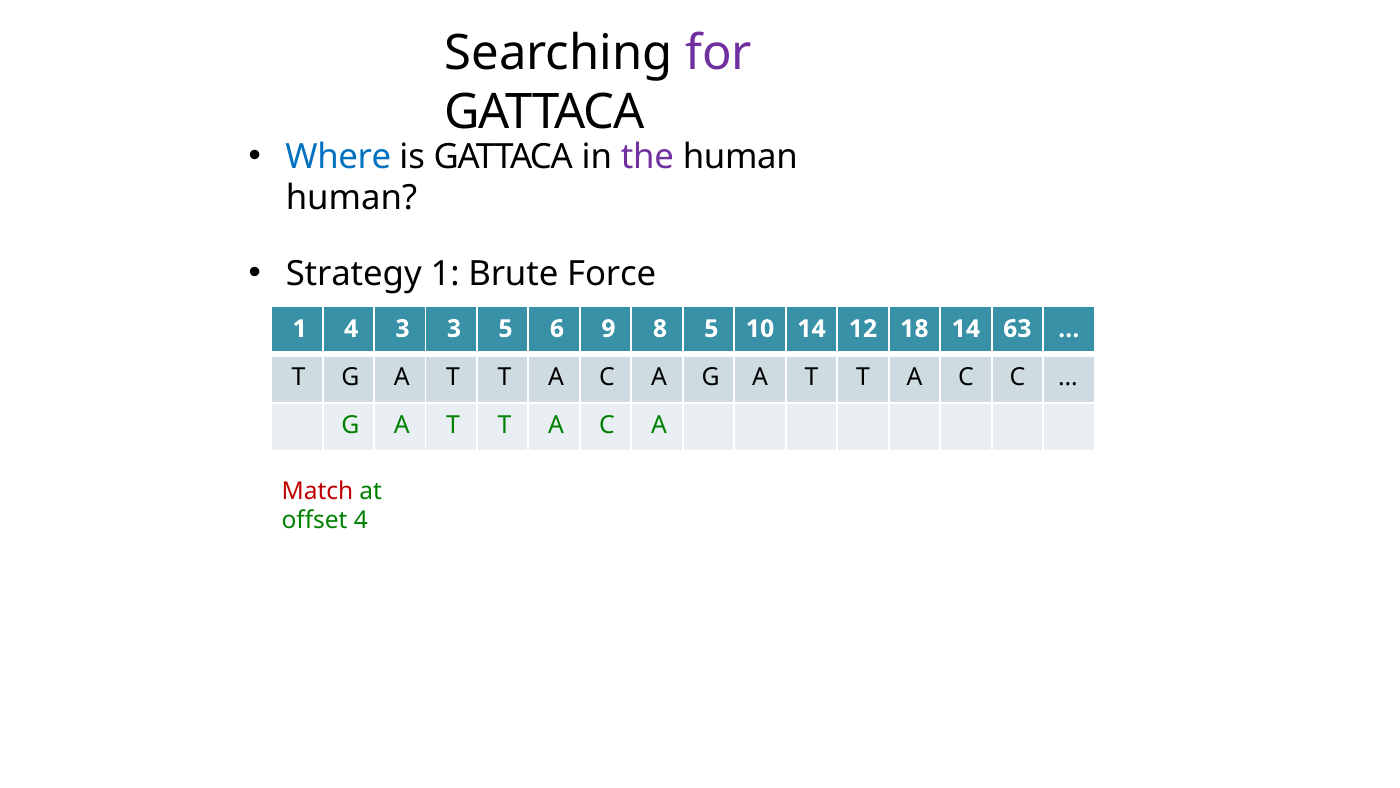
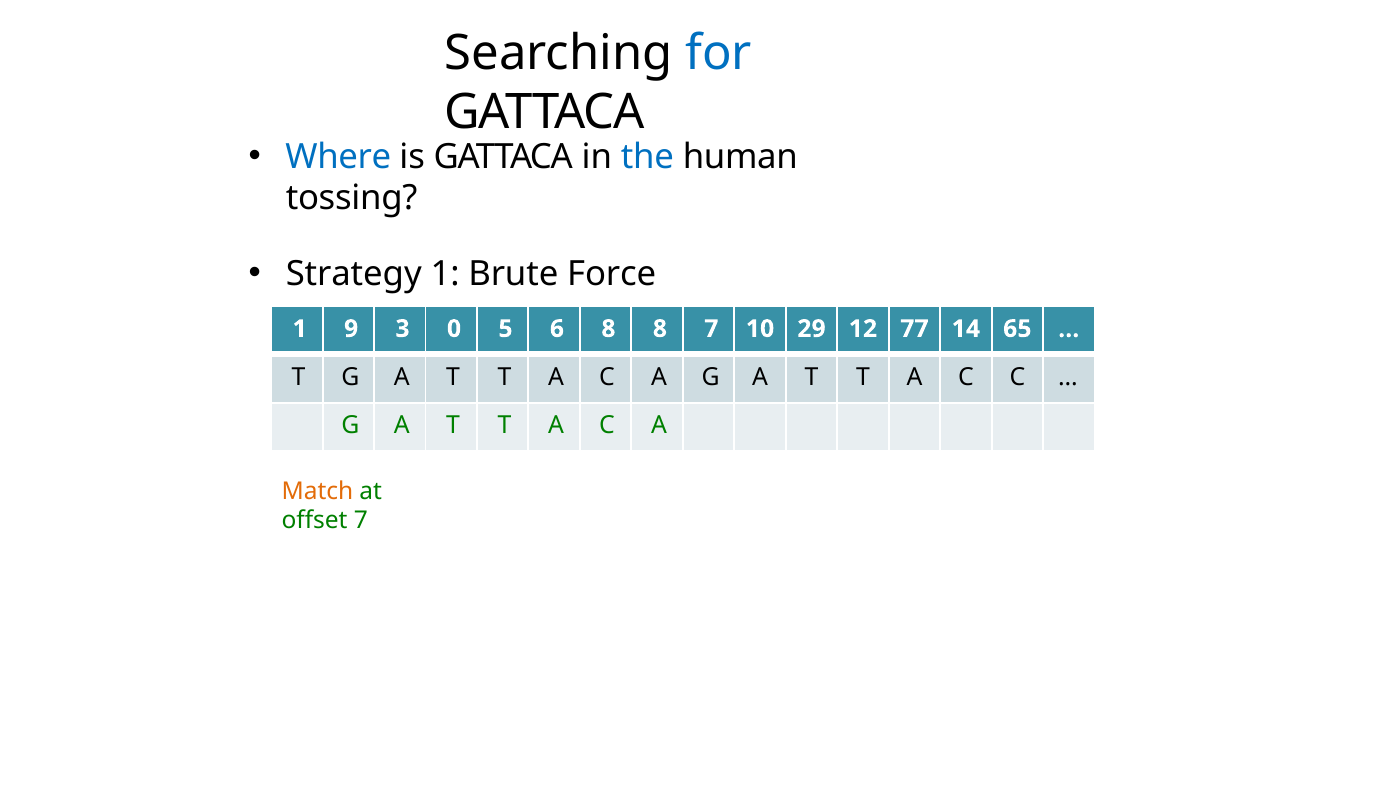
for colour: purple -> blue
the colour: purple -> blue
human at (351, 198): human -> tossing
1 4: 4 -> 9
3 3: 3 -> 0
6 9: 9 -> 8
8 5: 5 -> 7
10 14: 14 -> 29
18: 18 -> 77
63: 63 -> 65
Match colour: red -> orange
offset 4: 4 -> 7
